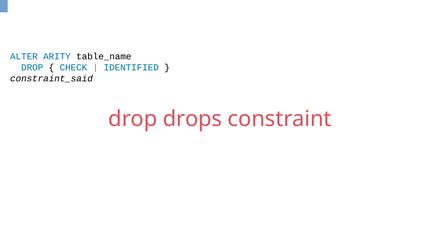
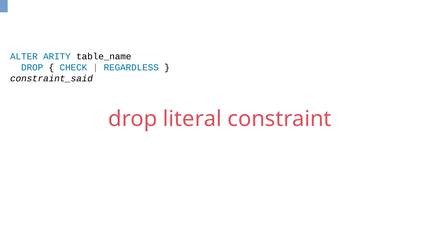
IDENTIFIED: IDENTIFIED -> REGARDLESS
drops: drops -> literal
